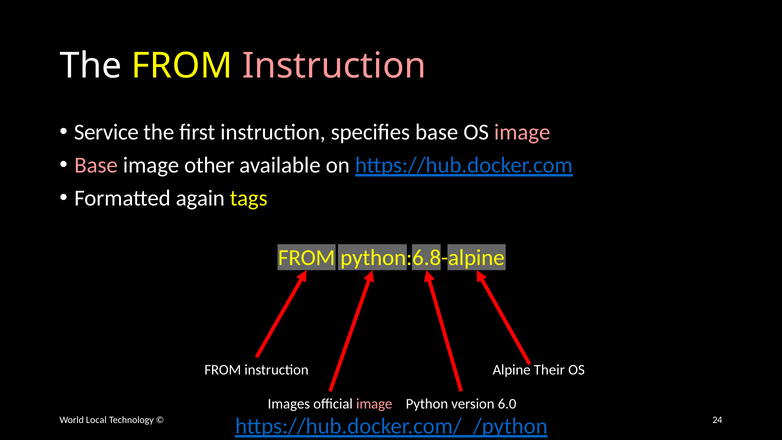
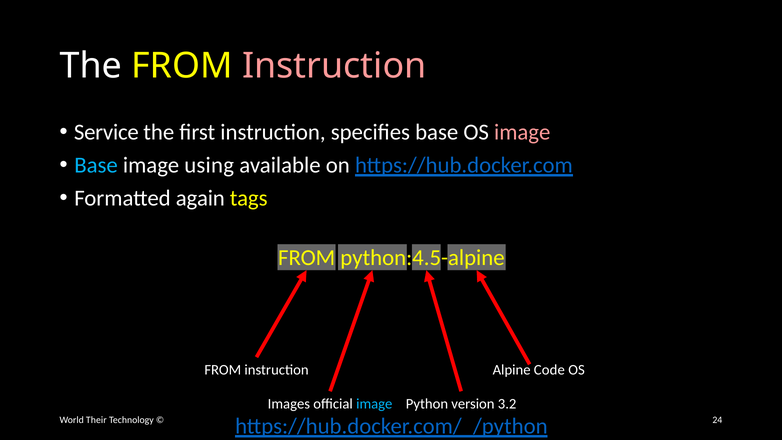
Base at (96, 165) colour: pink -> light blue
other: other -> using
python:6.8-alpine: python:6.8-alpine -> python:4.5-alpine
Their: Their -> Code
image at (374, 404) colour: pink -> light blue
6.0: 6.0 -> 3.2
Local: Local -> Their
